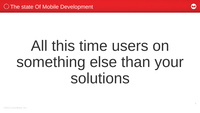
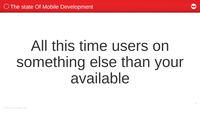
solutions: solutions -> available
